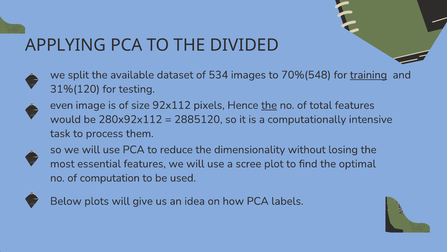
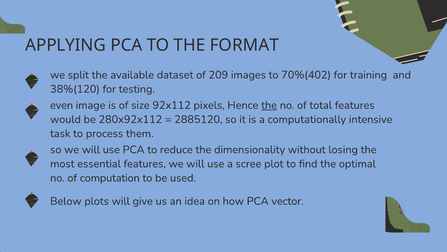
DIVIDED: DIVIDED -> FORMAT
534: 534 -> 209
70%(548: 70%(548 -> 70%(402
training underline: present -> none
31%(120: 31%(120 -> 38%(120
labels: labels -> vector
